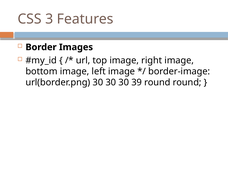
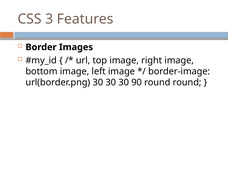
39: 39 -> 90
